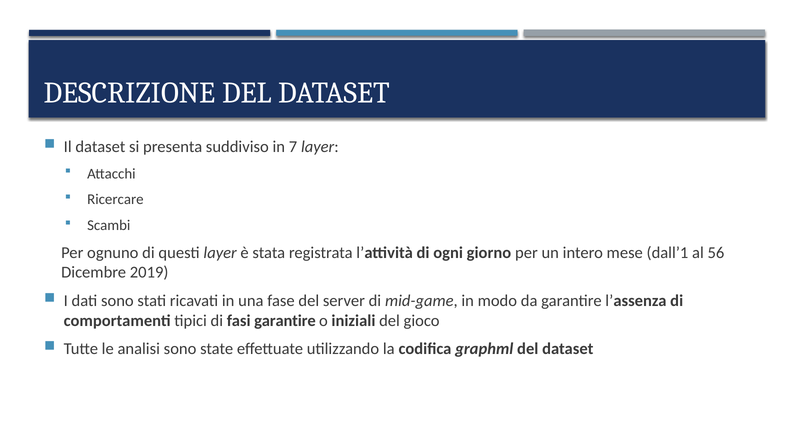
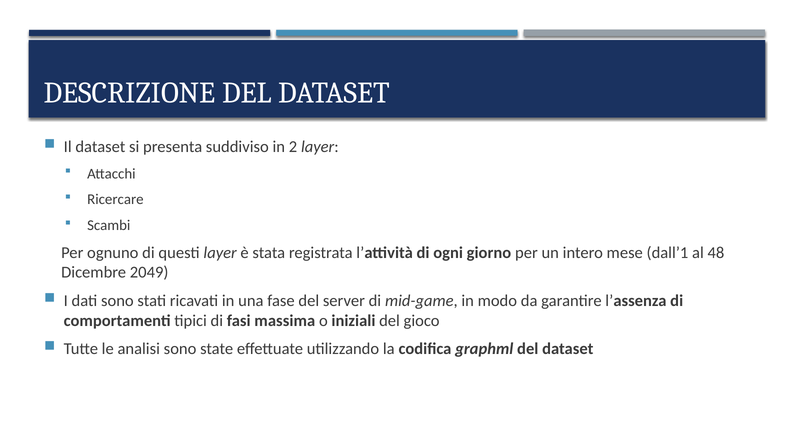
7: 7 -> 2
56: 56 -> 48
2019: 2019 -> 2049
fasi garantire: garantire -> massima
